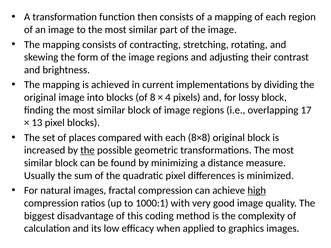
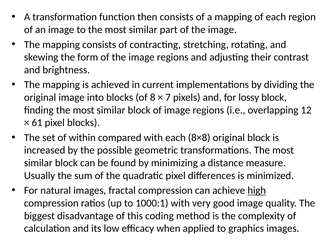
4: 4 -> 7
17: 17 -> 12
13: 13 -> 61
places: places -> within
the at (88, 150) underline: present -> none
